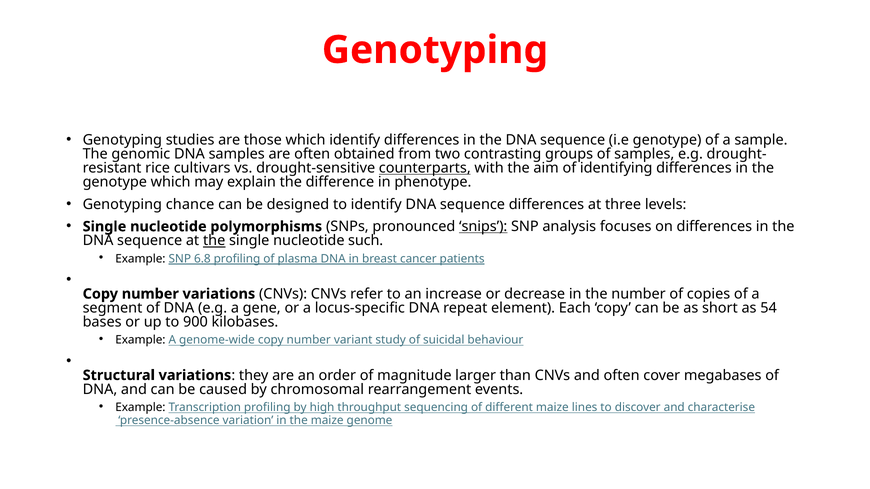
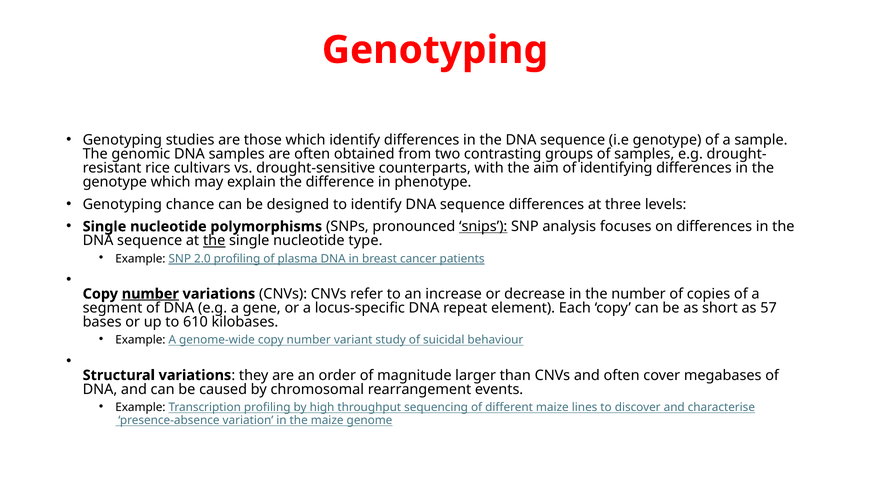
counterparts underline: present -> none
such: such -> type
6.8: 6.8 -> 2.0
number at (150, 294) underline: none -> present
54: 54 -> 57
900: 900 -> 610
